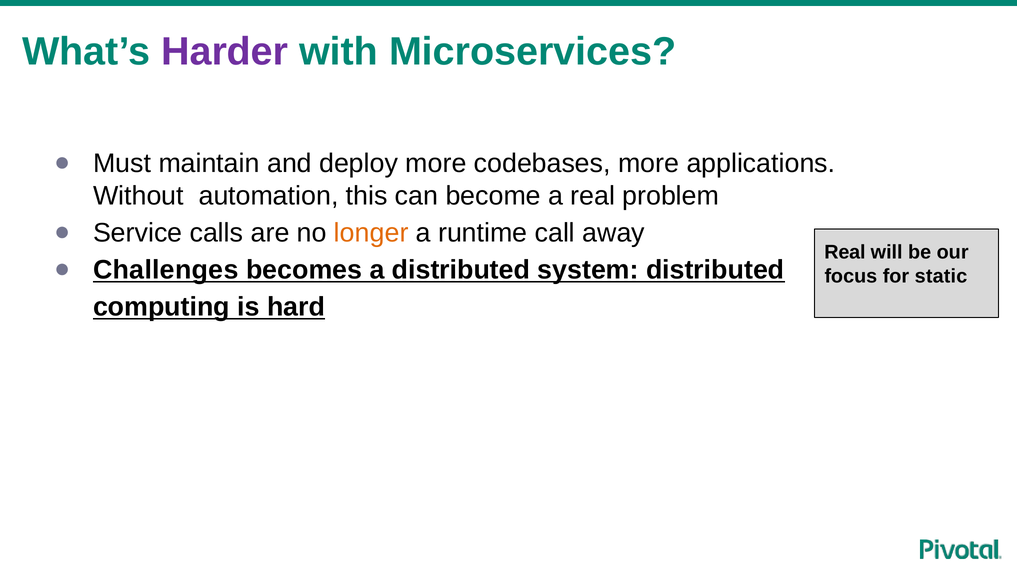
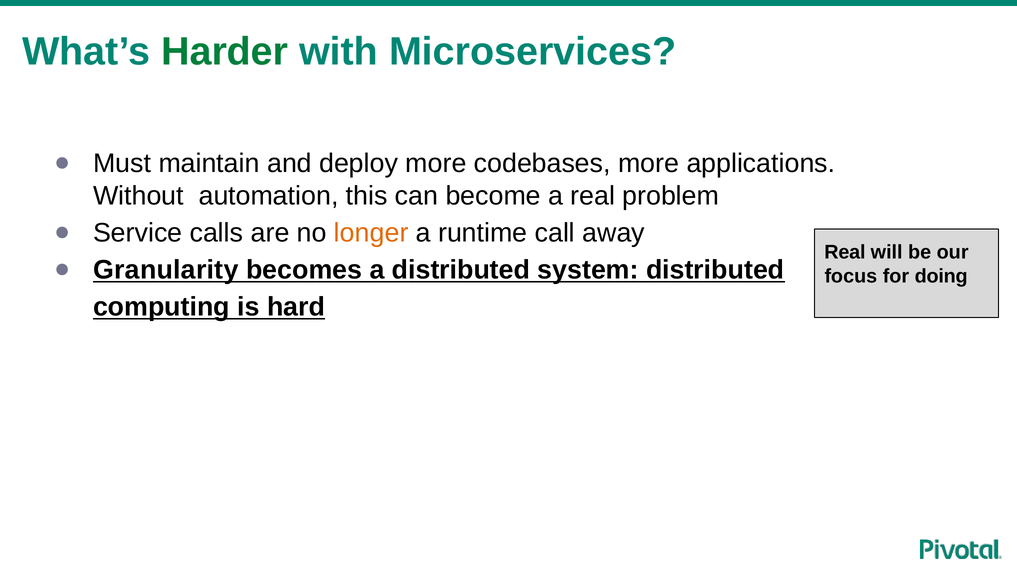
Harder colour: purple -> green
Challenges: Challenges -> Granularity
static: static -> doing
